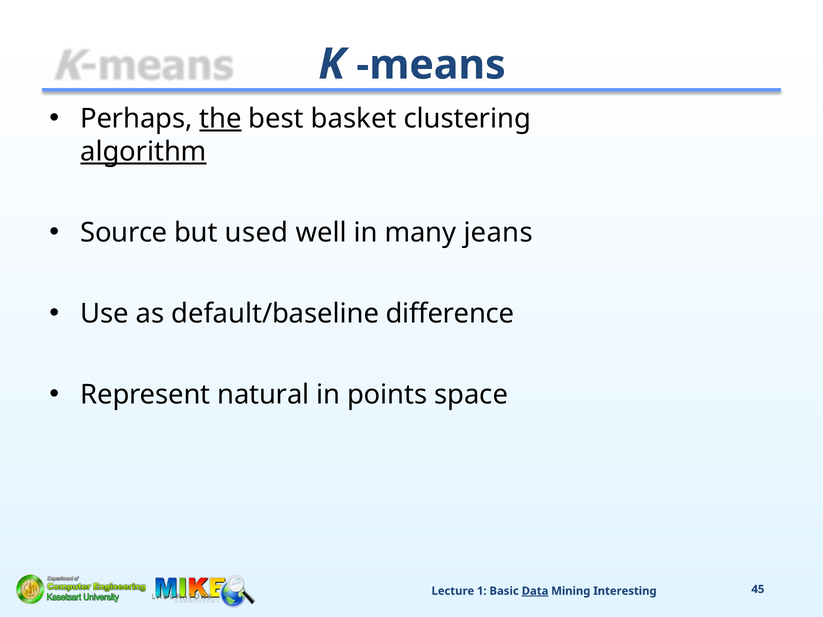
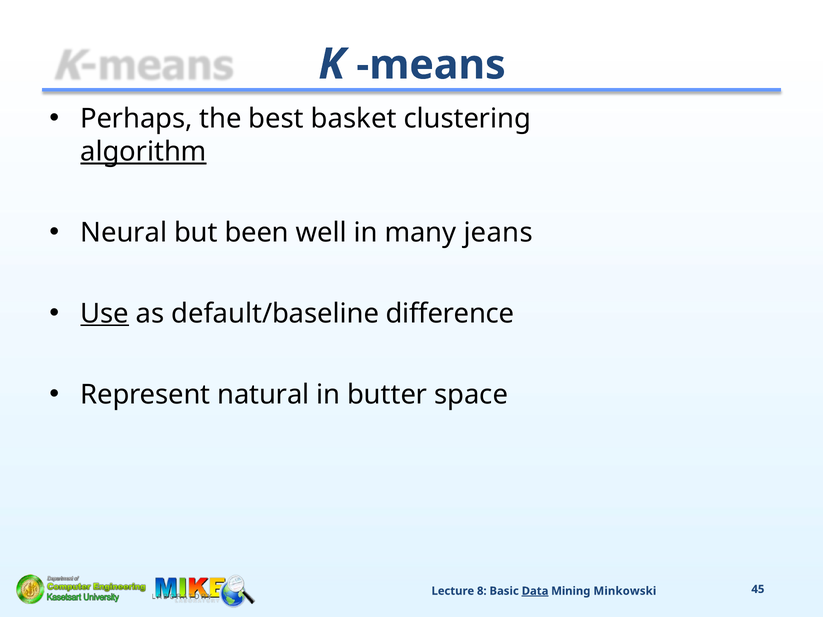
the underline: present -> none
Source: Source -> Neural
used: used -> been
Use underline: none -> present
points: points -> butter
1: 1 -> 8
Interesting: Interesting -> Minkowski
